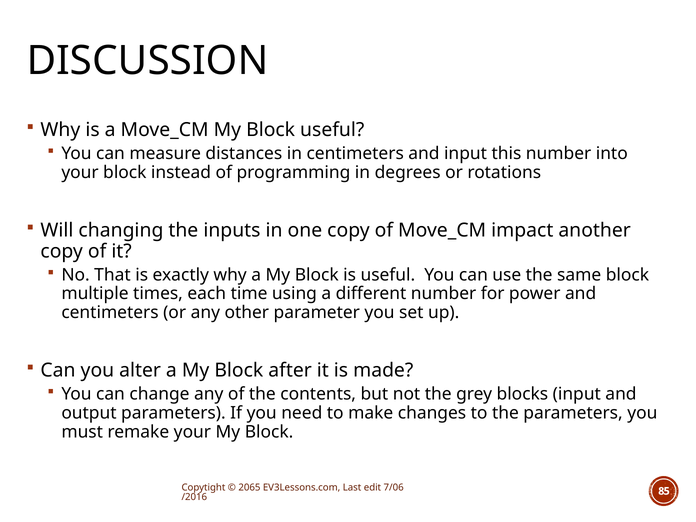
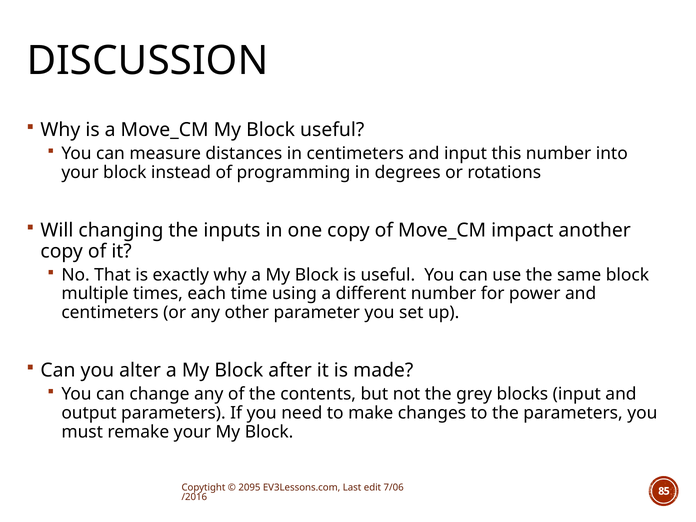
2065: 2065 -> 2095
